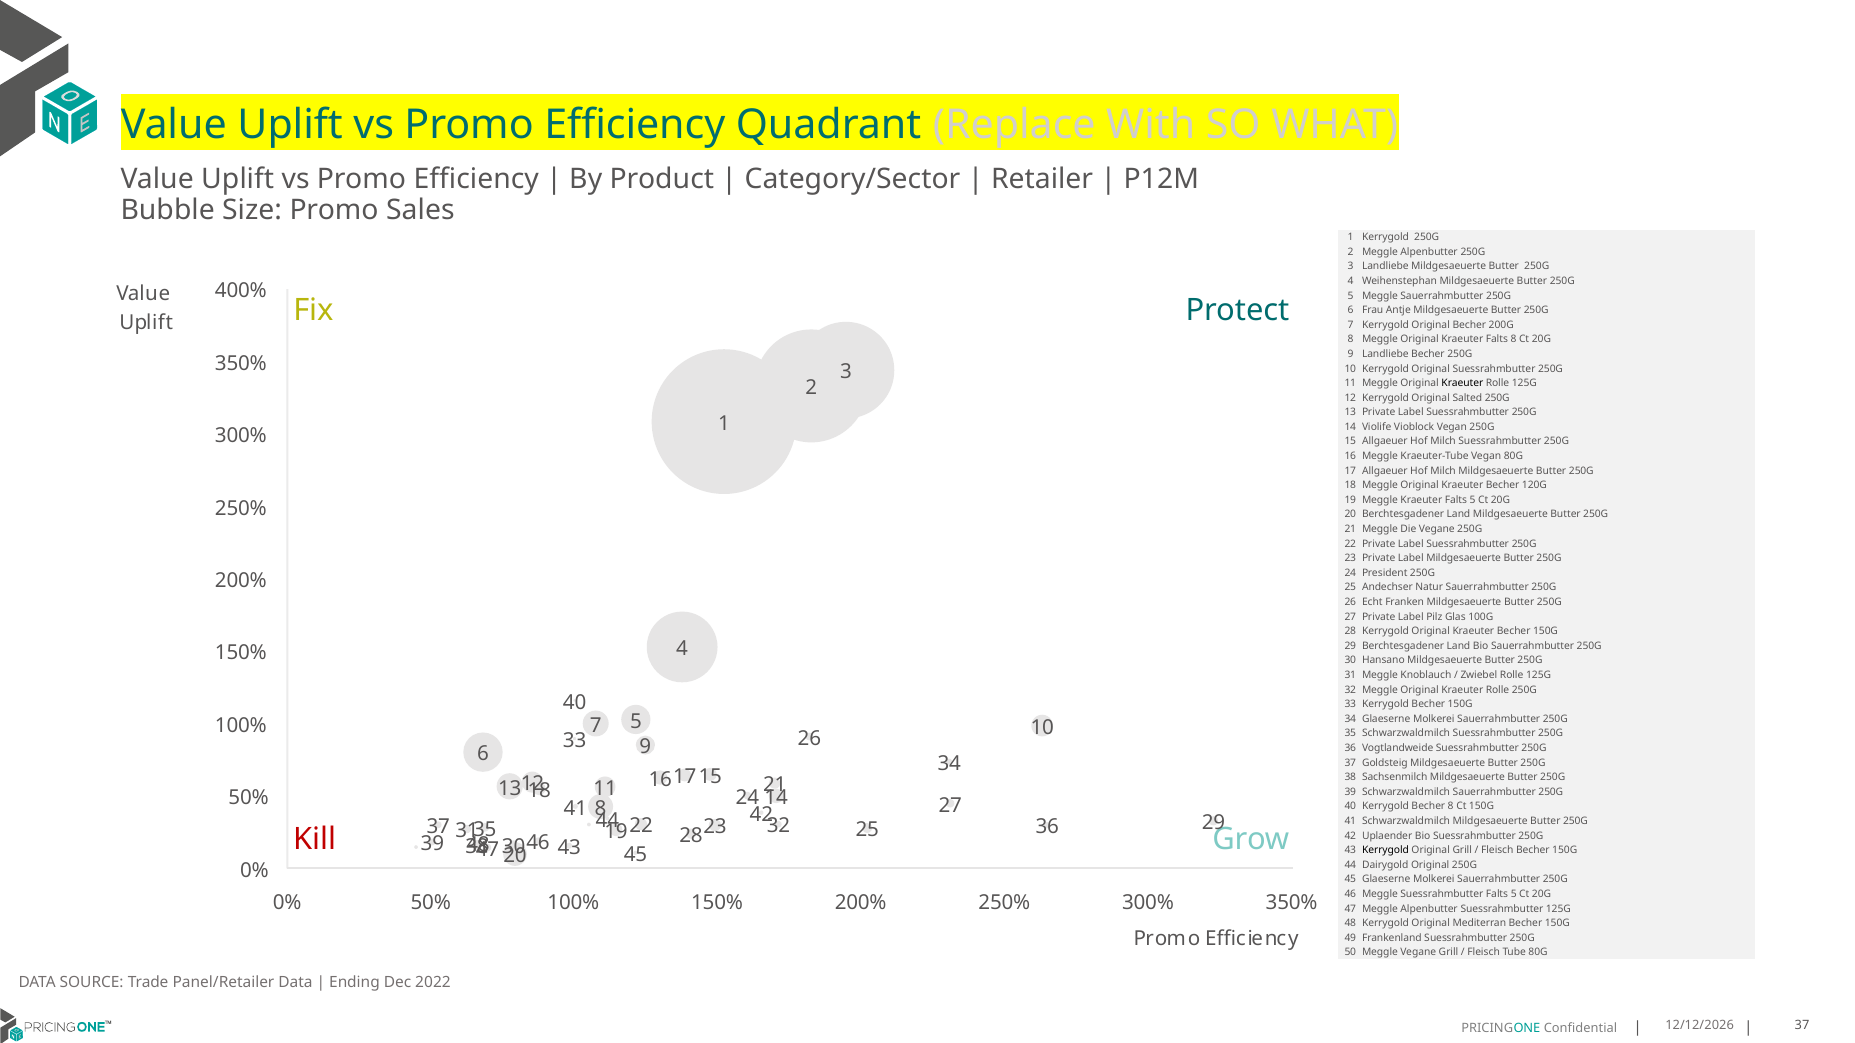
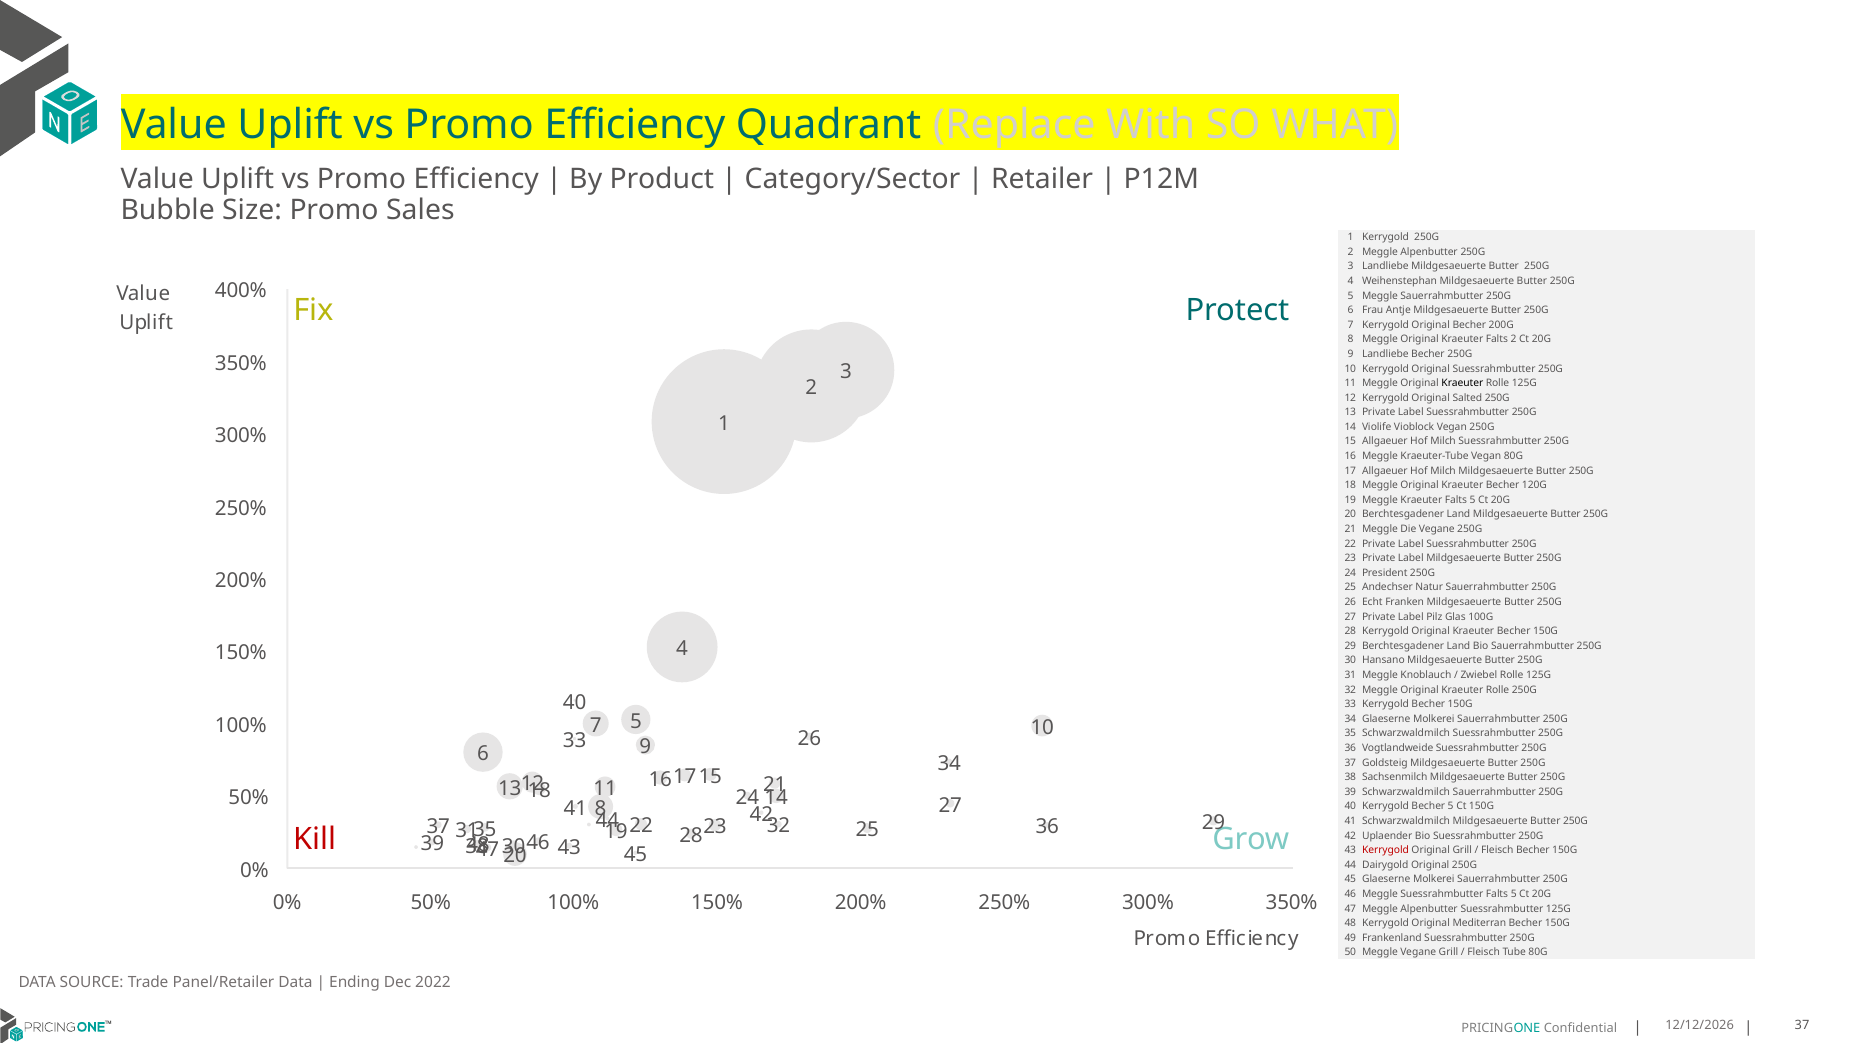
Falts 8: 8 -> 2
Becher 8: 8 -> 5
Kerrygold at (1386, 851) colour: black -> red
